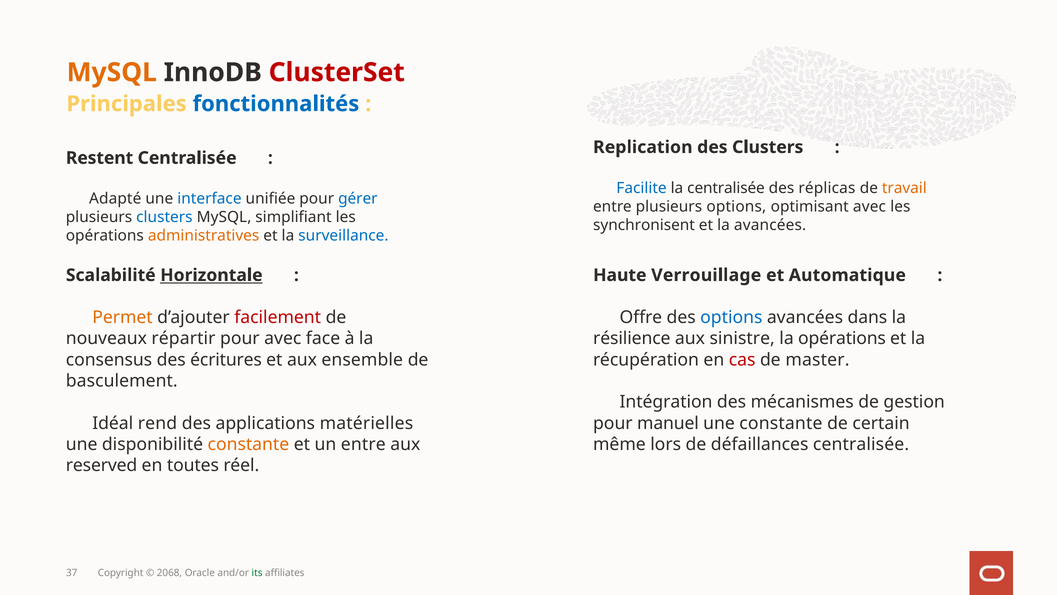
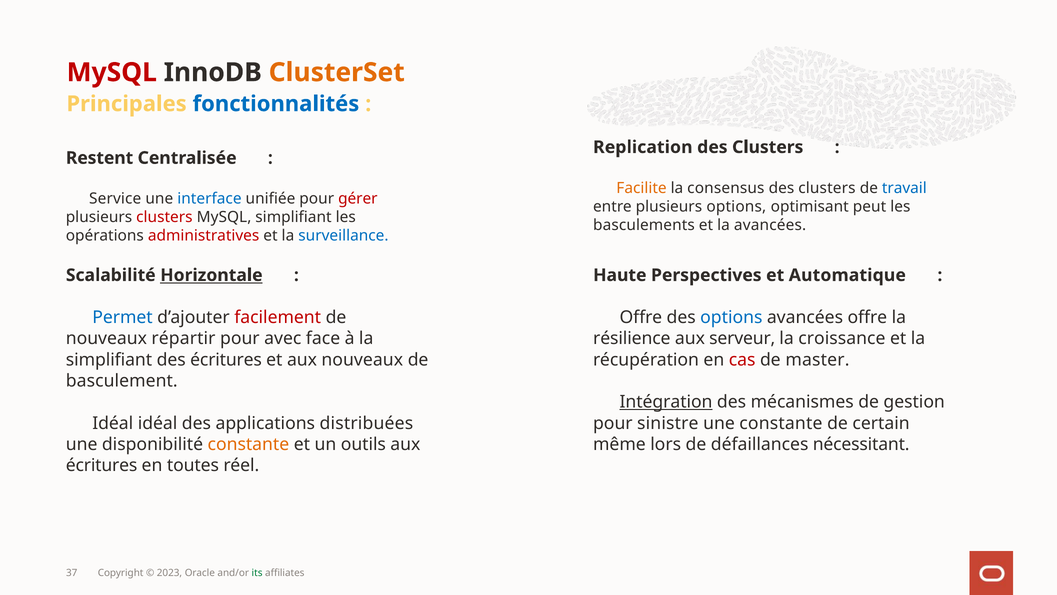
MySQL at (112, 72) colour: orange -> red
ClusterSet colour: red -> orange
Facilite colour: blue -> orange
la centralisée: centralisée -> consensus
réplicas at (827, 188): réplicas -> clusters
travail colour: orange -> blue
Adapté: Adapté -> Service
gérer colour: blue -> red
optimisant avec: avec -> peut
clusters at (164, 217) colour: blue -> red
synchronisent: synchronisent -> basculements
administratives colour: orange -> red
Verrouillage: Verrouillage -> Perspectives
Permet colour: orange -> blue
avancées dans: dans -> offre
sinistre: sinistre -> serveur
la opérations: opérations -> croissance
consensus at (109, 360): consensus -> simplifiant
aux ensemble: ensemble -> nouveaux
Intégration underline: none -> present
Idéal rend: rend -> idéal
matérielles: matérielles -> distribuées
manuel: manuel -> sinistre
un entre: entre -> outils
défaillances centralisée: centralisée -> nécessitant
reserved at (102, 465): reserved -> écritures
2068: 2068 -> 2023
